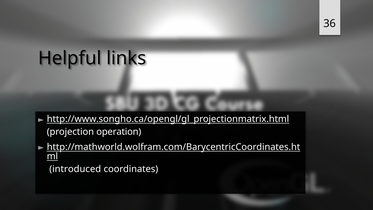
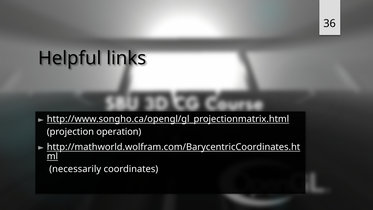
introduced: introduced -> necessarily
